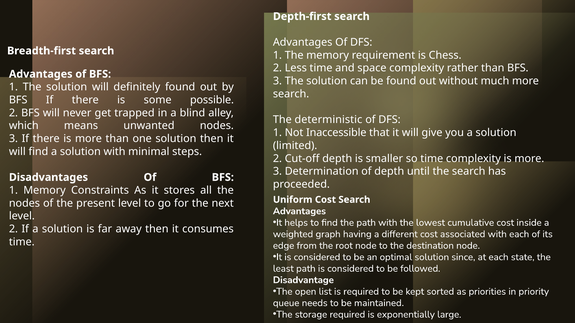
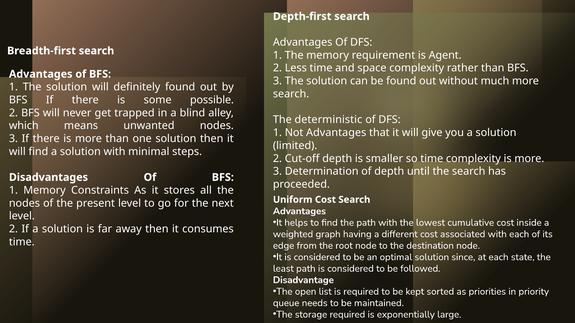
Chess: Chess -> Agent
Not Inaccessible: Inaccessible -> Advantages
